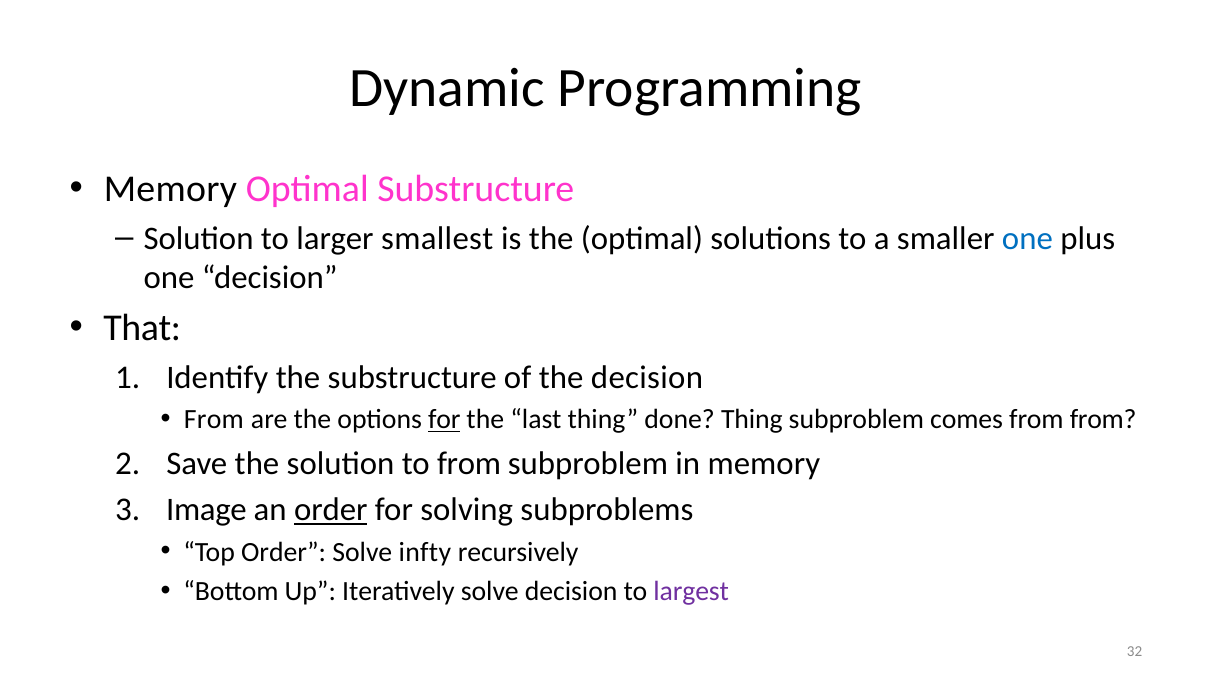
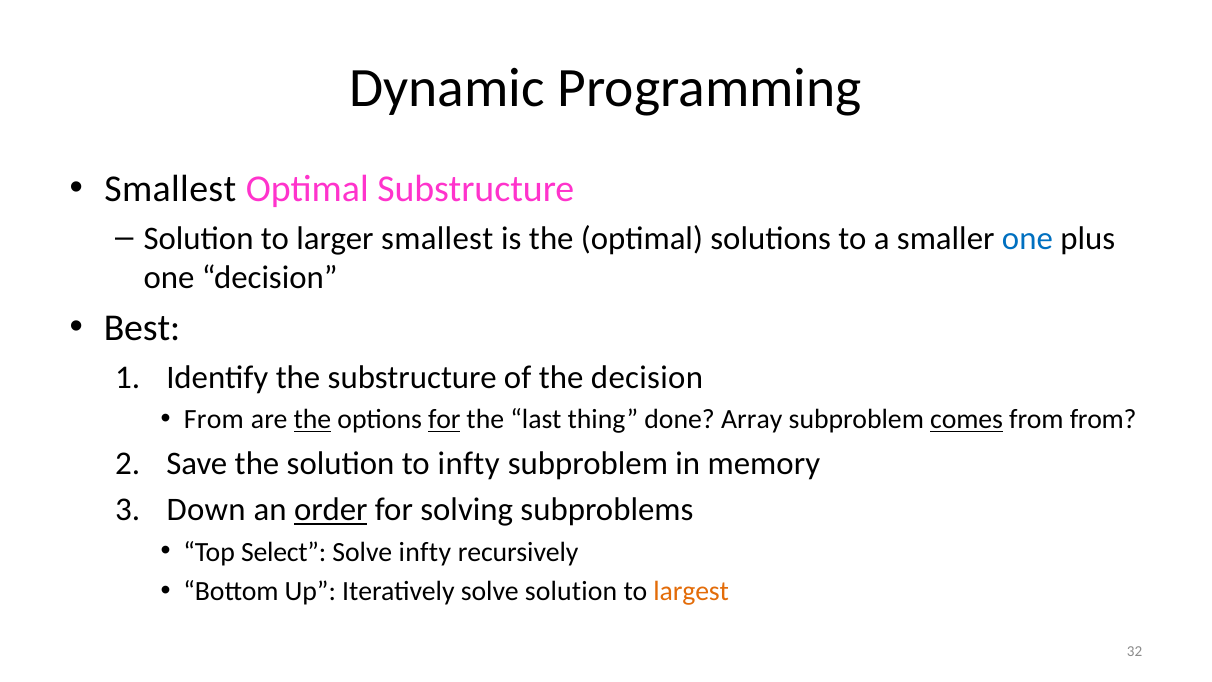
Memory at (170, 189): Memory -> Smallest
That: That -> Best
the at (312, 420) underline: none -> present
done Thing: Thing -> Array
comes underline: none -> present
to from: from -> infty
Image: Image -> Down
Top Order: Order -> Select
solve decision: decision -> solution
largest colour: purple -> orange
